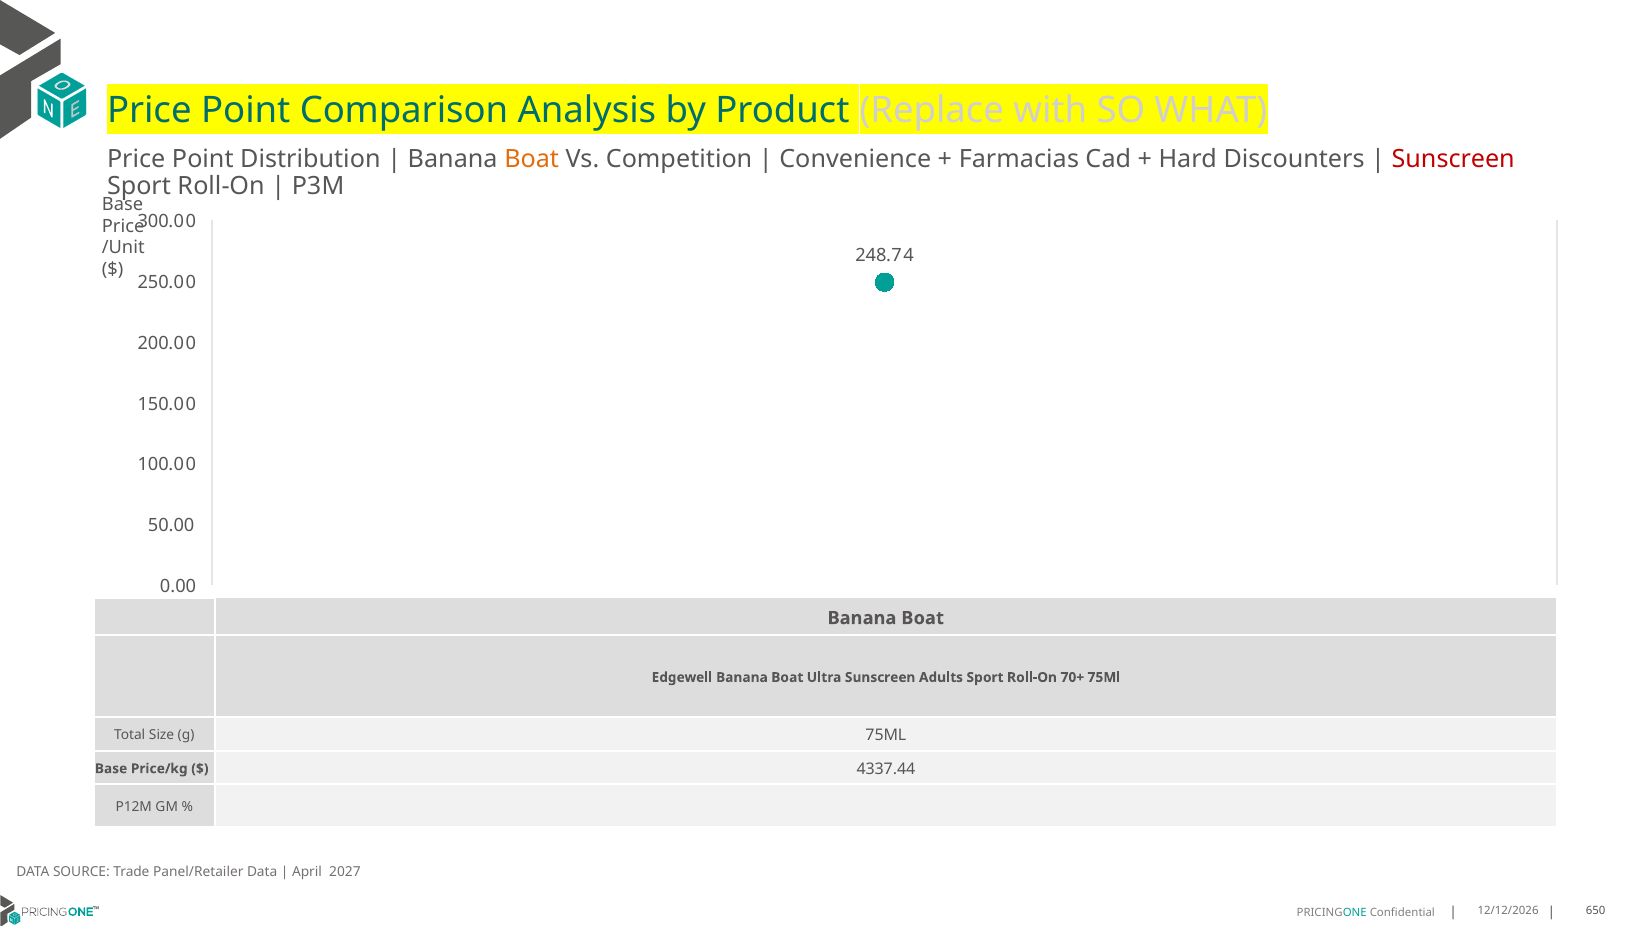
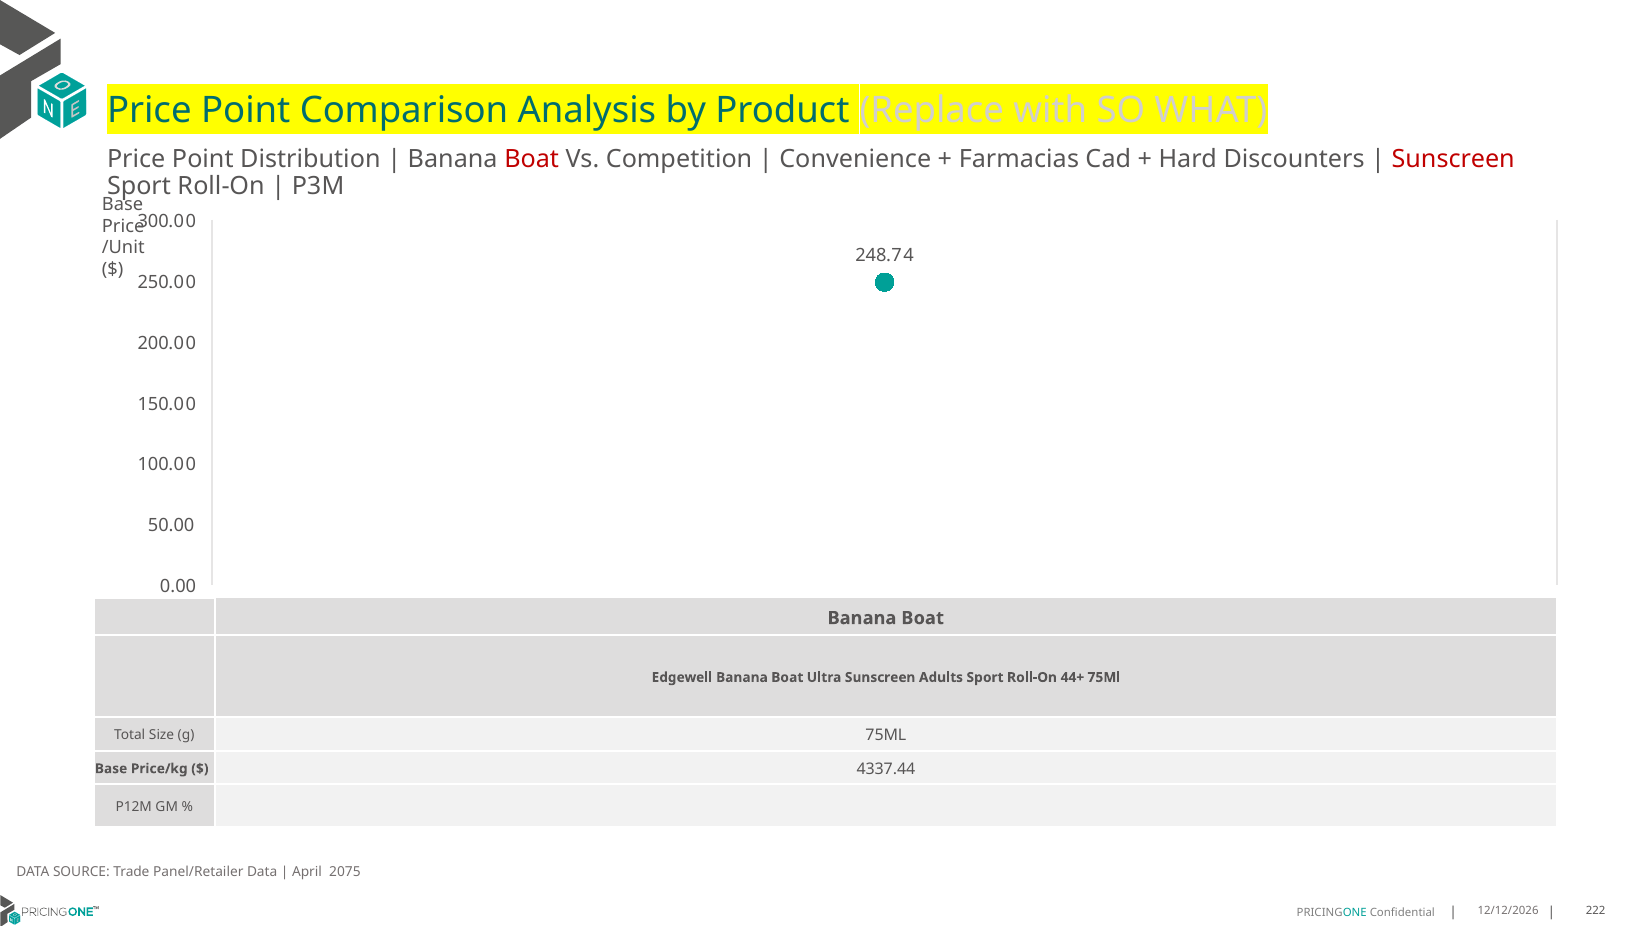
Boat at (532, 159) colour: orange -> red
70+: 70+ -> 44+
2027: 2027 -> 2075
650: 650 -> 222
